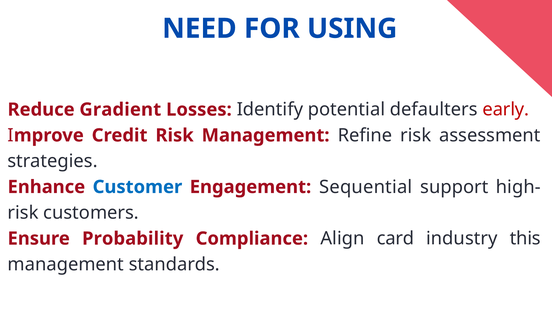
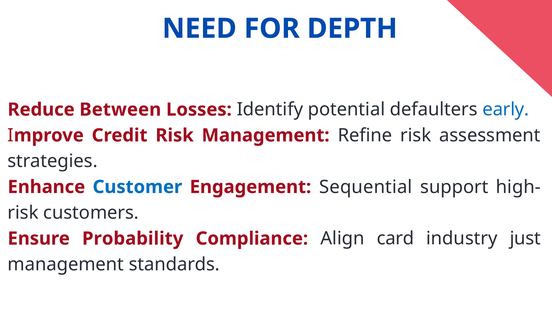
USING: USING -> DEPTH
Gradient: Gradient -> Between
early colour: red -> blue
this: this -> just
